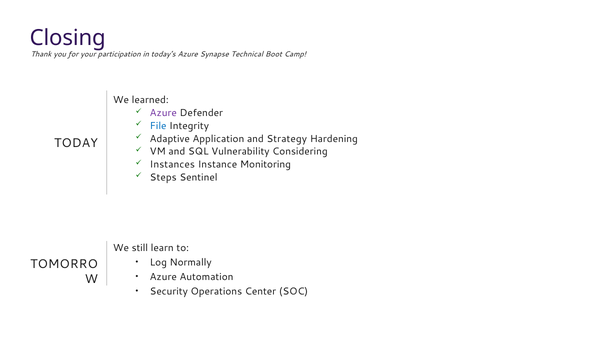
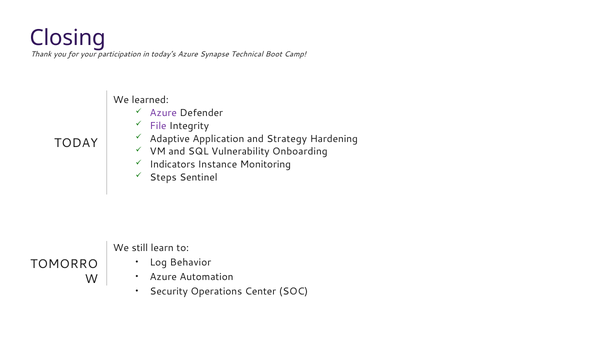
File colour: blue -> purple
Considering: Considering -> Onboarding
Instances: Instances -> Indicators
Normally: Normally -> Behavior
